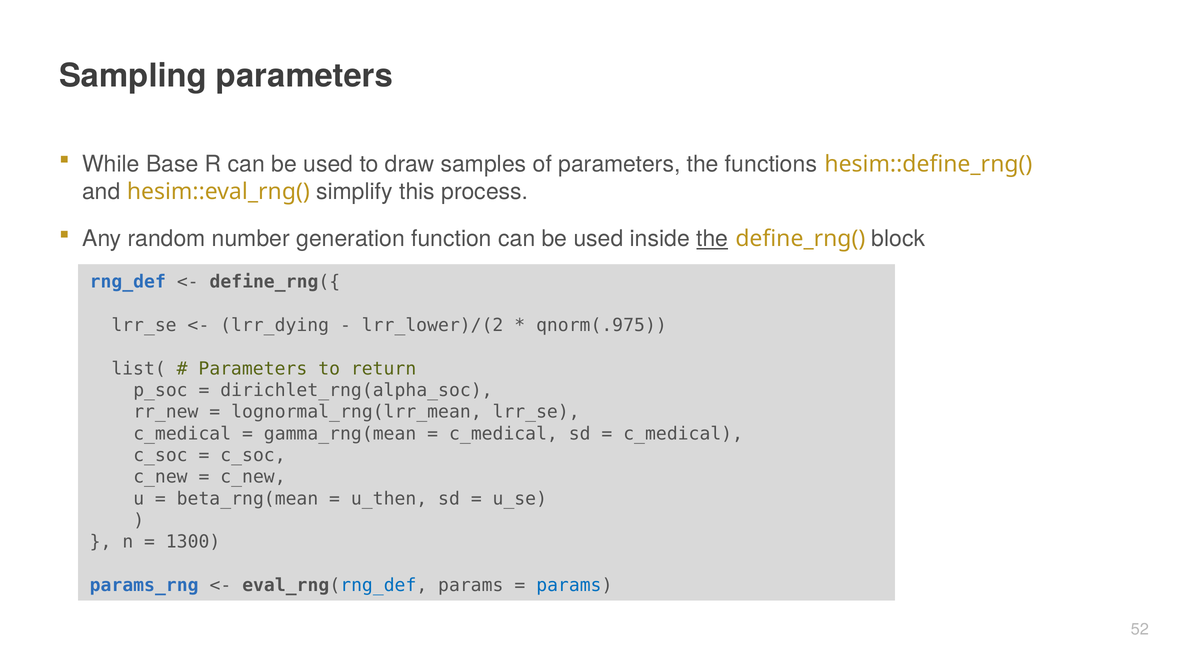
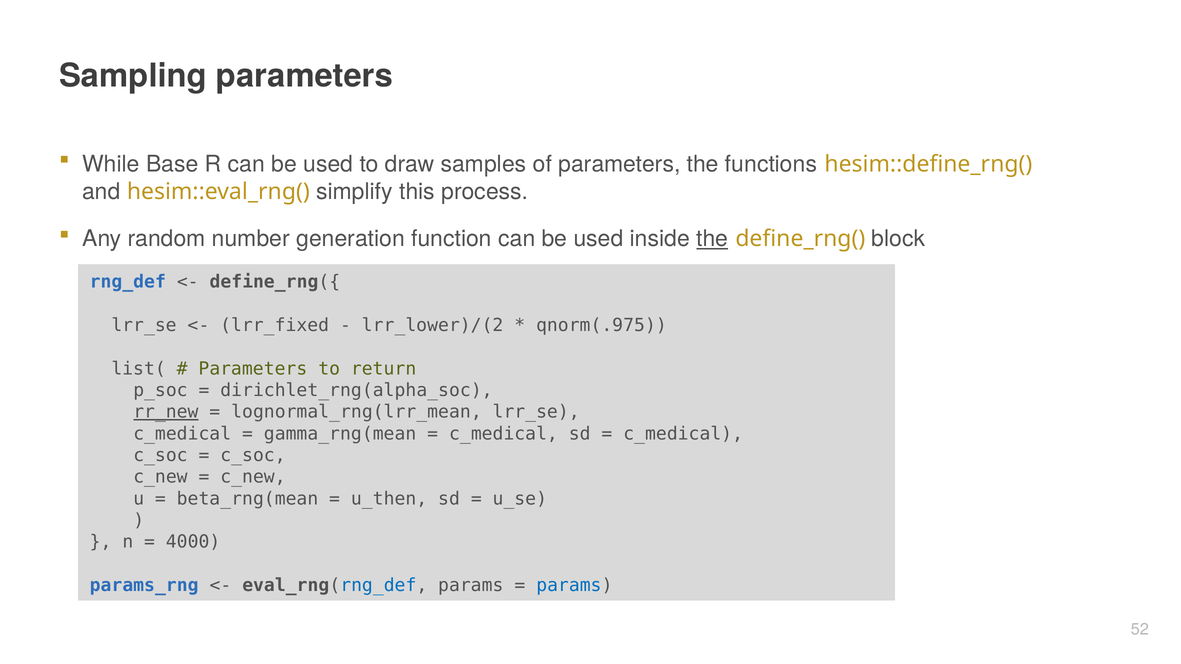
lrr_dying: lrr_dying -> lrr_fixed
rr_new underline: none -> present
1300: 1300 -> 4000
